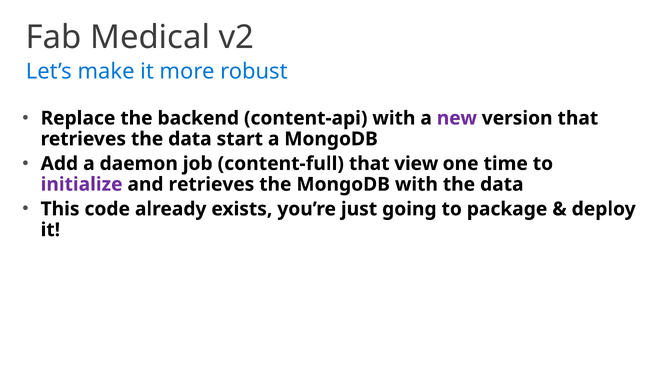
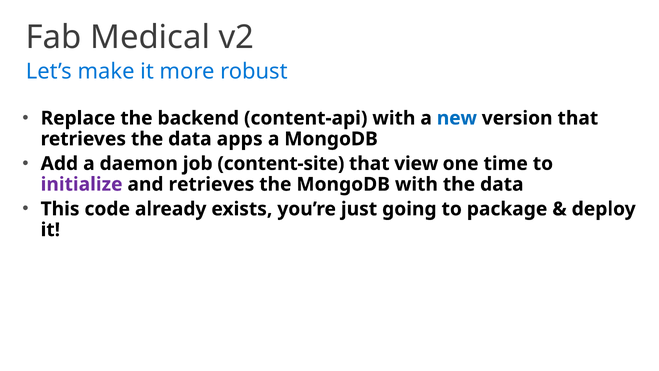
new colour: purple -> blue
start: start -> apps
content-full: content-full -> content-site
